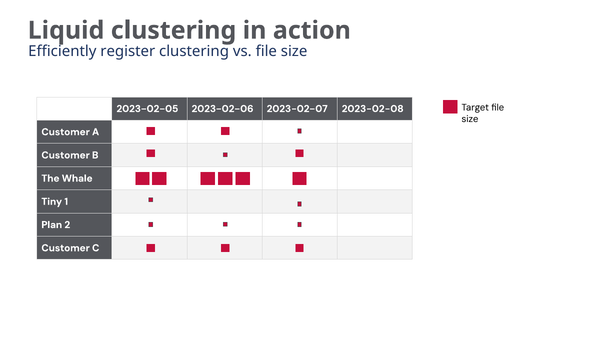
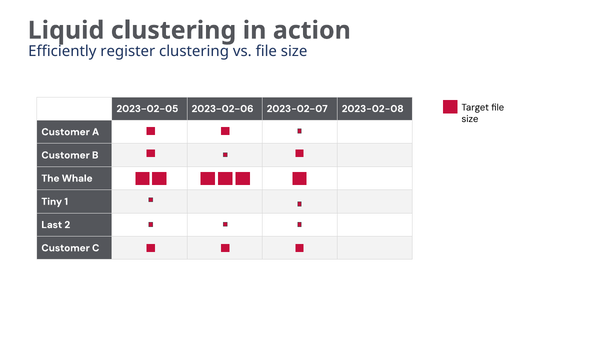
Plan: Plan -> Last
